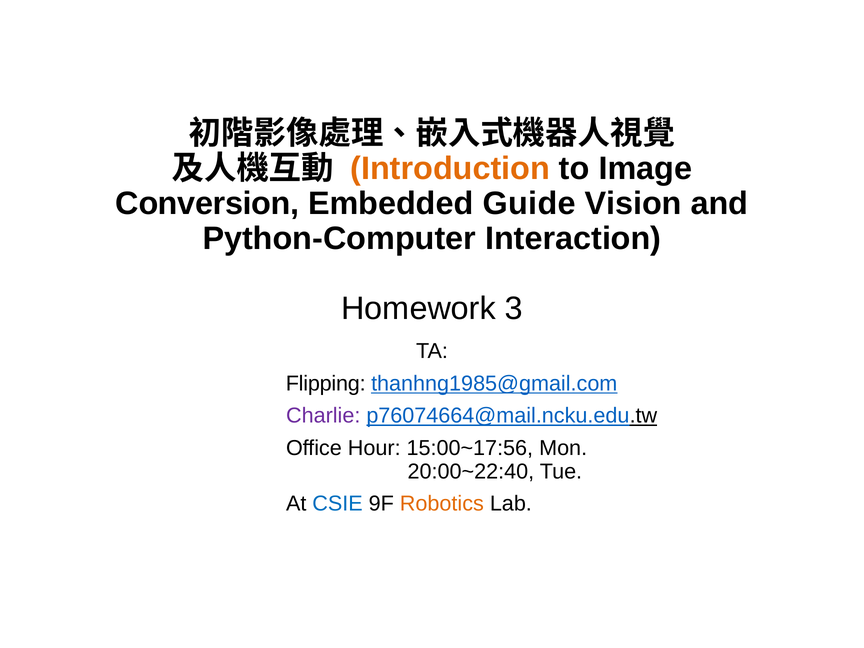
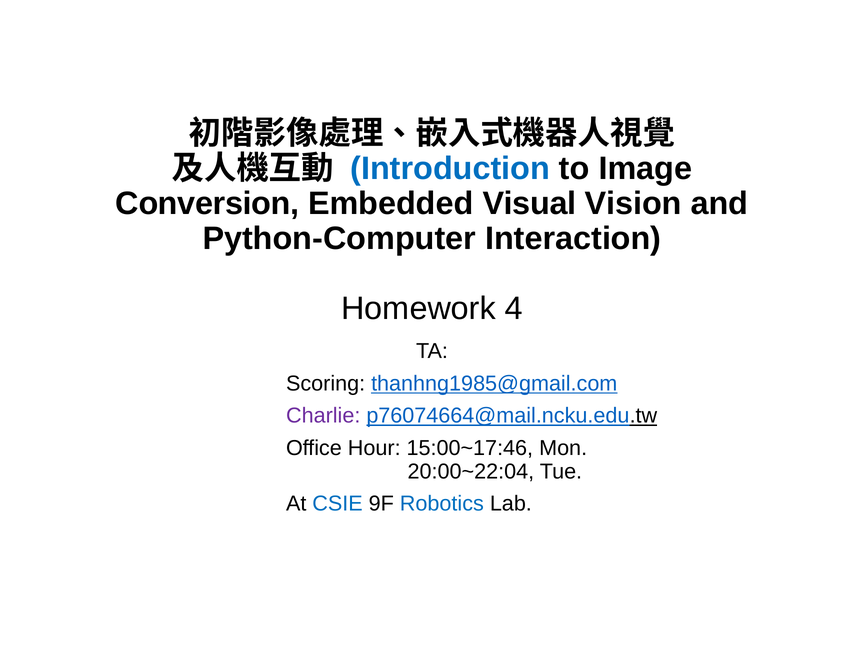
Introduction colour: orange -> blue
Guide: Guide -> Visual
3: 3 -> 4
Flipping: Flipping -> Scoring
15:00~17:56: 15:00~17:56 -> 15:00~17:46
20:00~22:40: 20:00~22:40 -> 20:00~22:04
Robotics colour: orange -> blue
